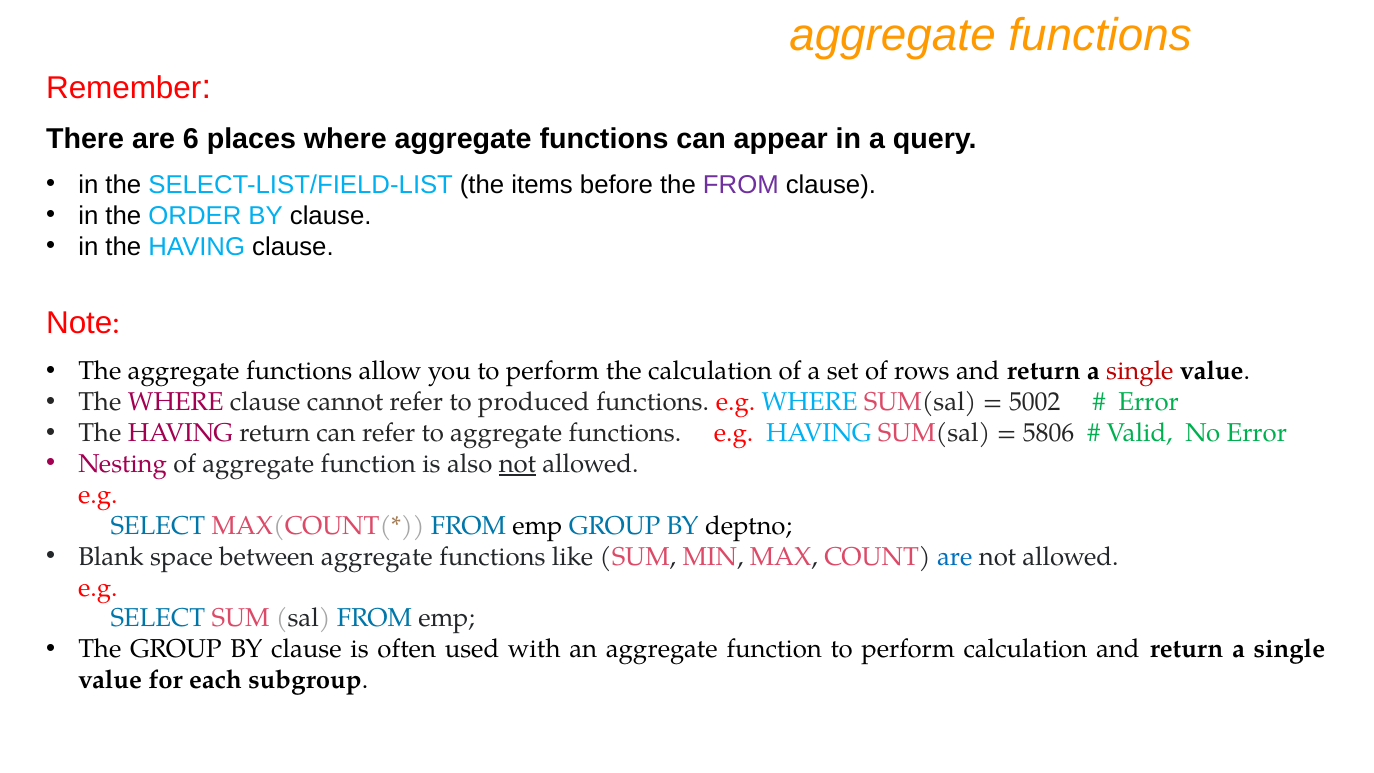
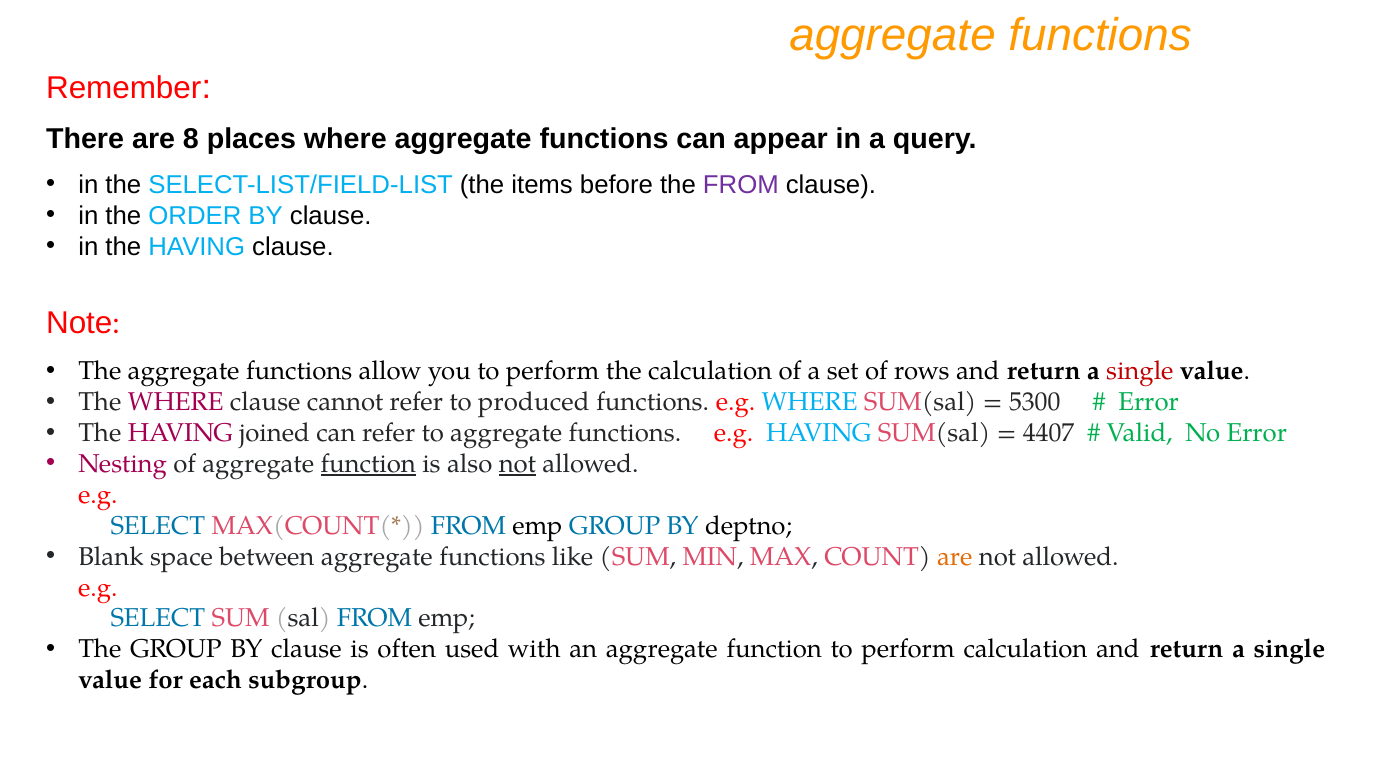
6: 6 -> 8
5002: 5002 -> 5300
HAVING return: return -> joined
5806: 5806 -> 4407
function at (368, 464) underline: none -> present
are at (955, 556) colour: blue -> orange
